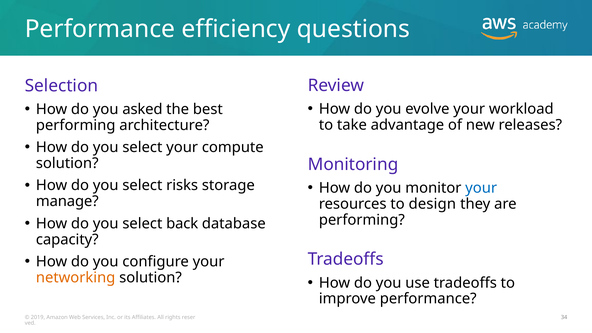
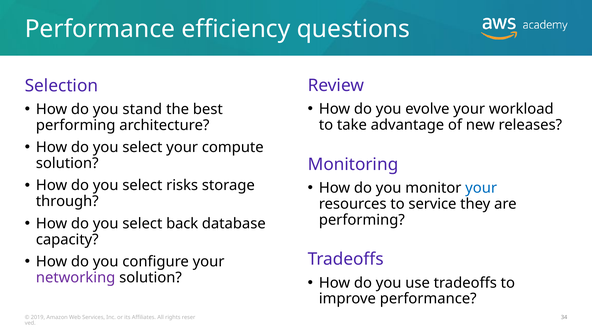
asked: asked -> stand
manage: manage -> through
design: design -> service
networking colour: orange -> purple
